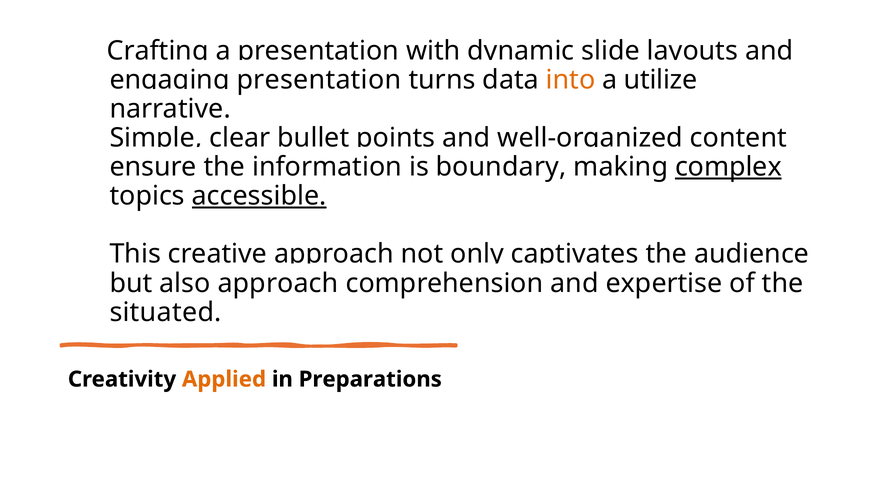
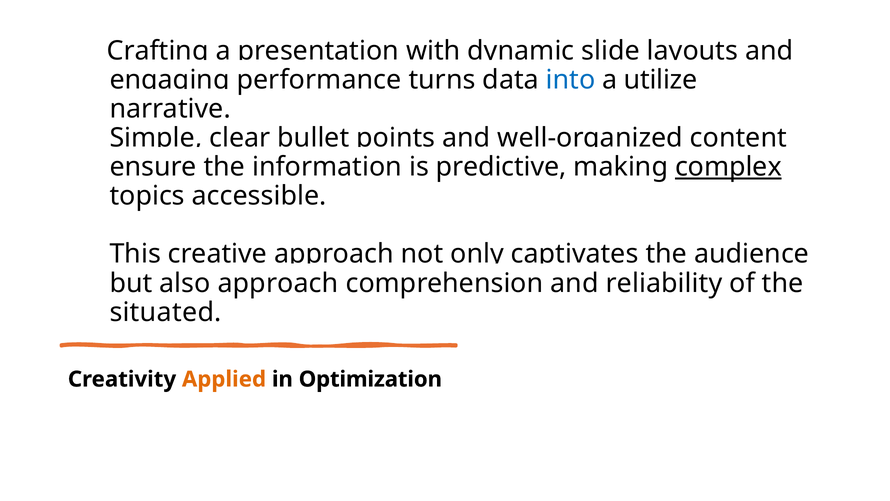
presentation at (319, 80): presentation -> performance
into colour: orange -> blue
boundary: boundary -> predictive
accessible underline: present -> none
expertise: expertise -> reliability
Preparations: Preparations -> Optimization
